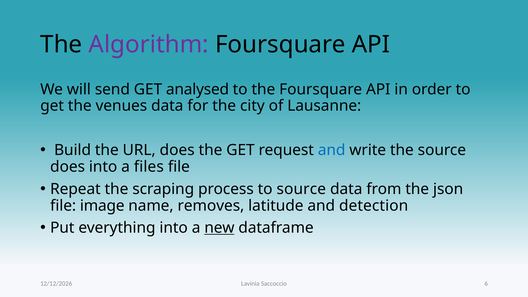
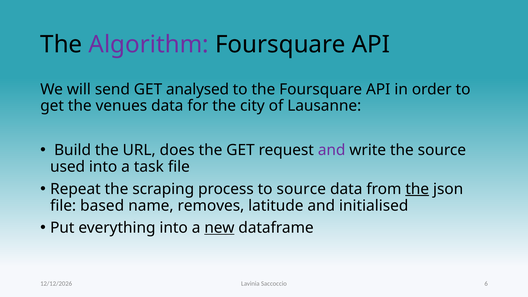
and at (332, 150) colour: blue -> purple
does at (68, 167): does -> used
files: files -> task
the at (417, 189) underline: none -> present
image: image -> based
detection: detection -> initialised
